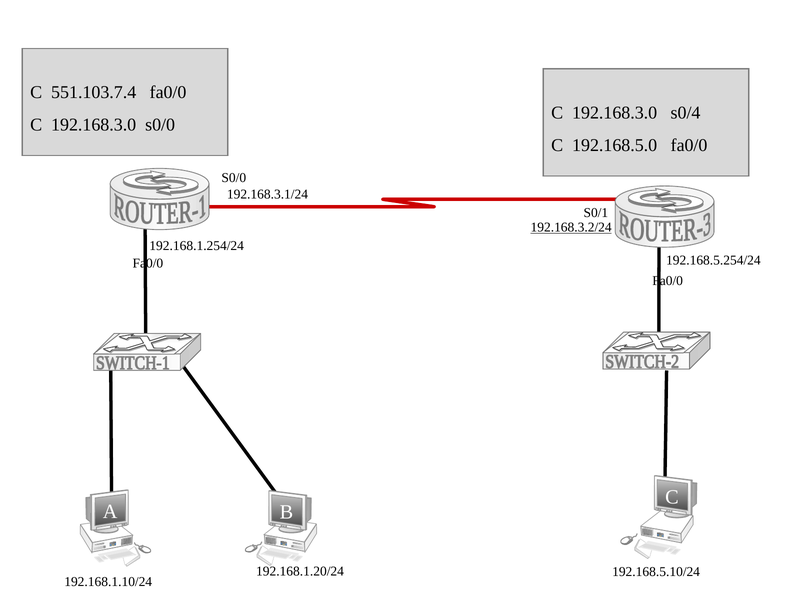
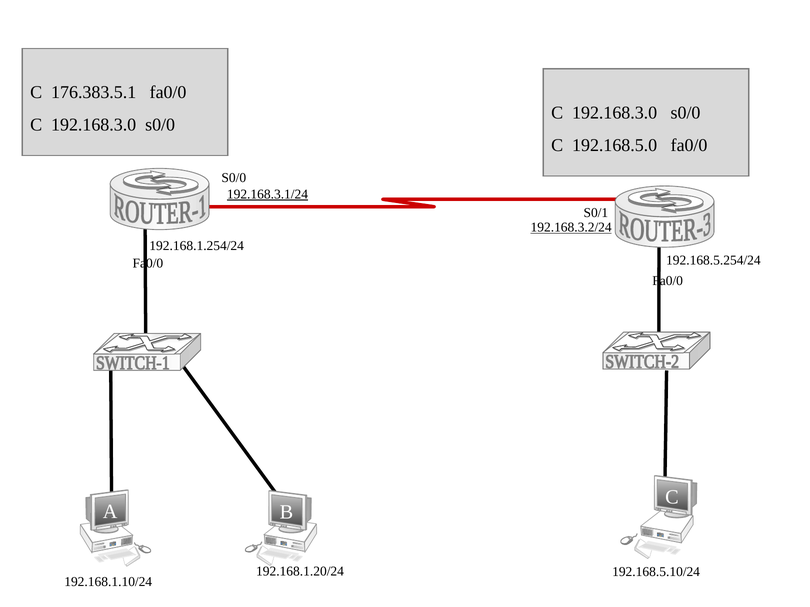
551.103.7.4: 551.103.7.4 -> 176.383.5.1
s0/4 at (686, 113): s0/4 -> s0/0
192.168.3.1/24 underline: none -> present
